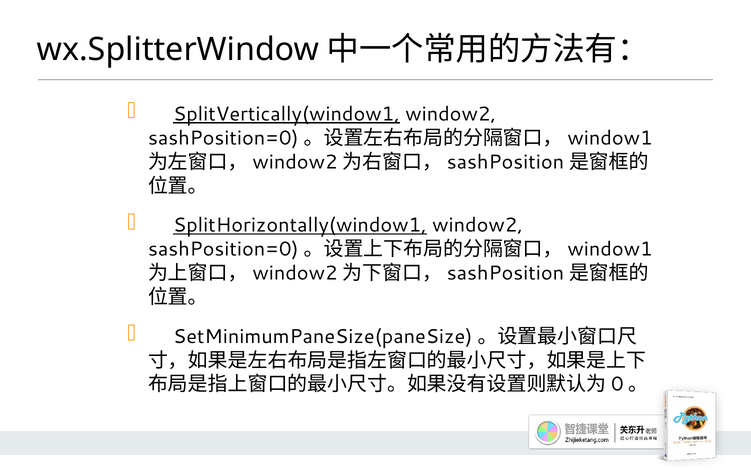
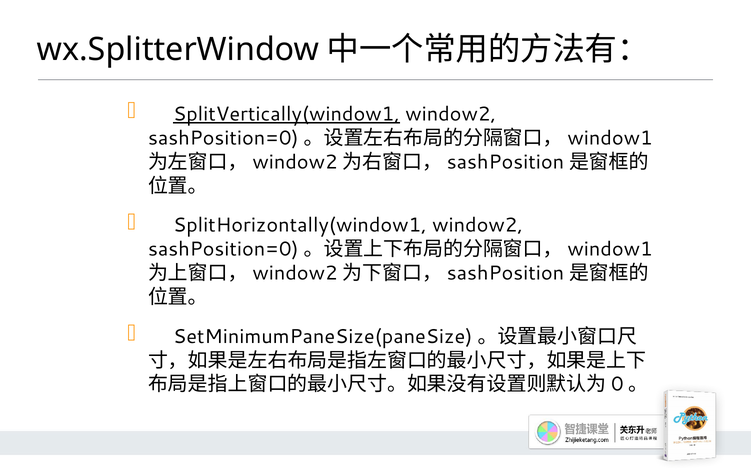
SplitHorizontally(window1 underline: present -> none
